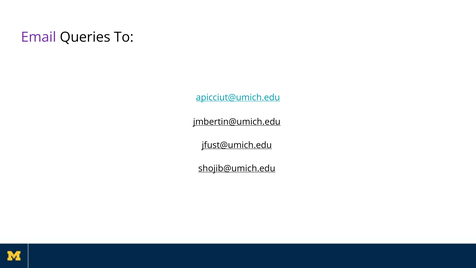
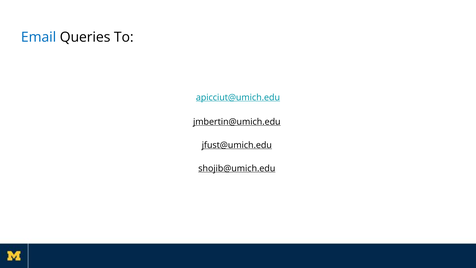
Email colour: purple -> blue
